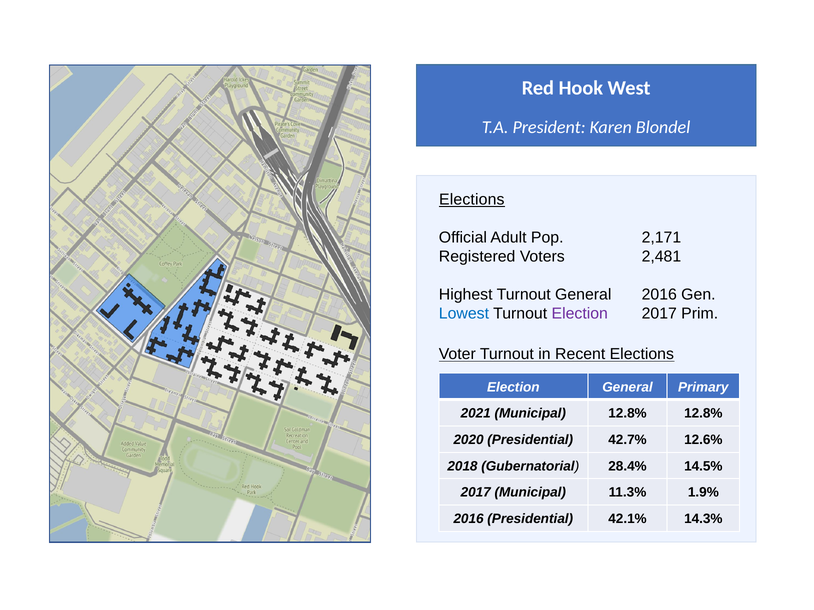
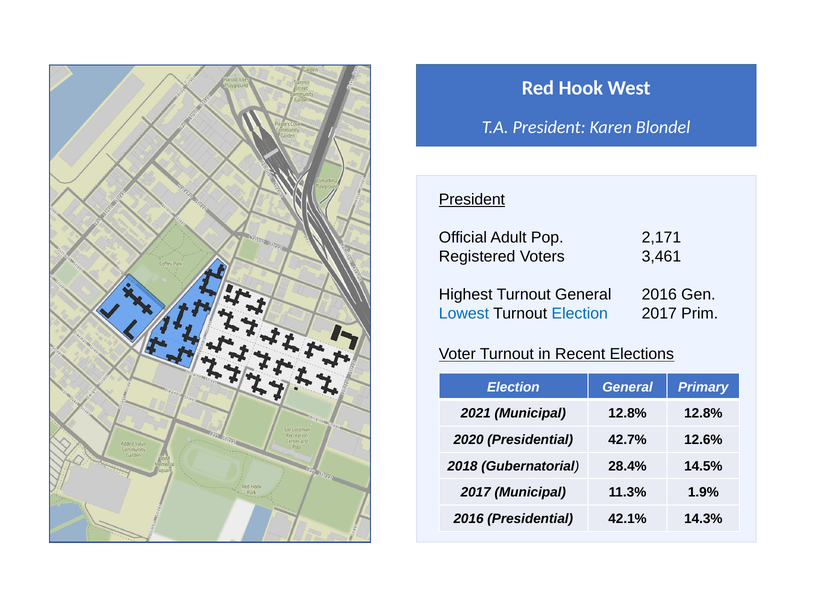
Elections at (472, 200): Elections -> President
2,481: 2,481 -> 3,461
Election at (580, 314) colour: purple -> blue
